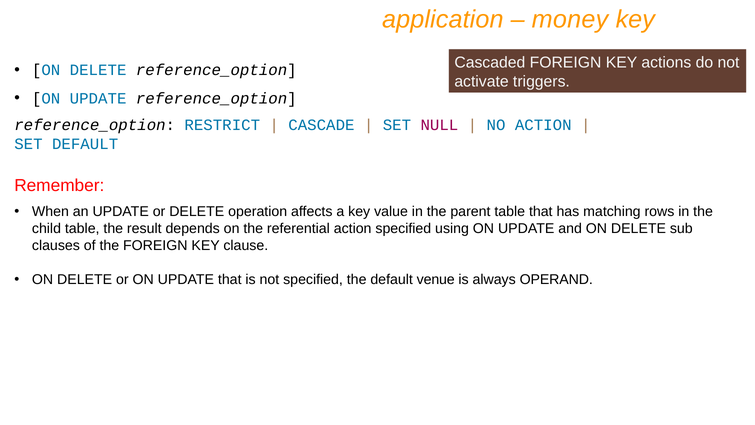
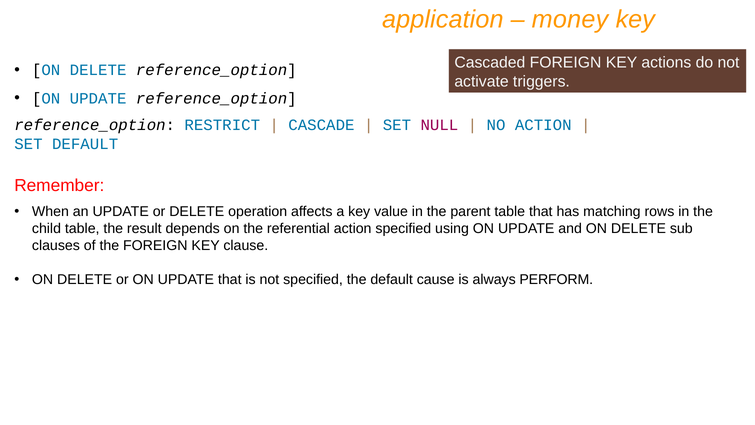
venue: venue -> cause
OPERAND: OPERAND -> PERFORM
